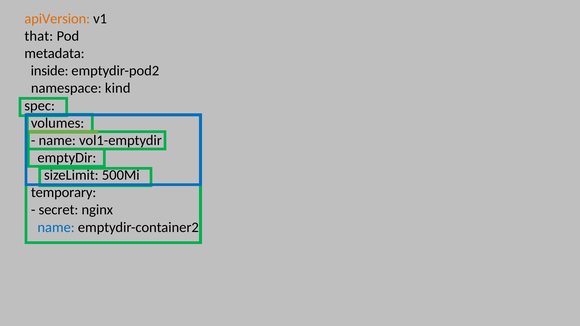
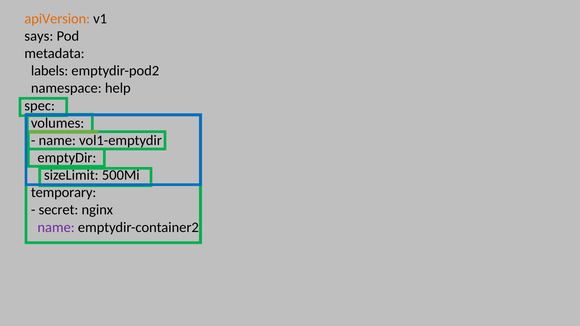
that: that -> says
inside: inside -> labels
kind: kind -> help
name at (56, 227) colour: blue -> purple
